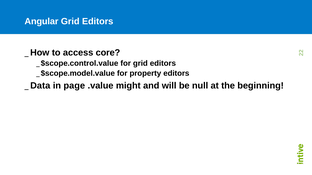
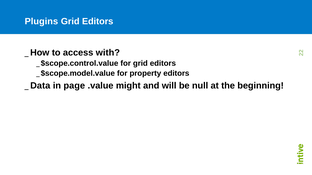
Angular: Angular -> Plugins
core: core -> with
